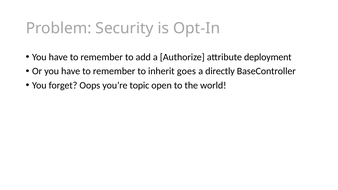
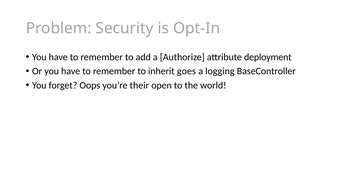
directly: directly -> logging
topic: topic -> their
